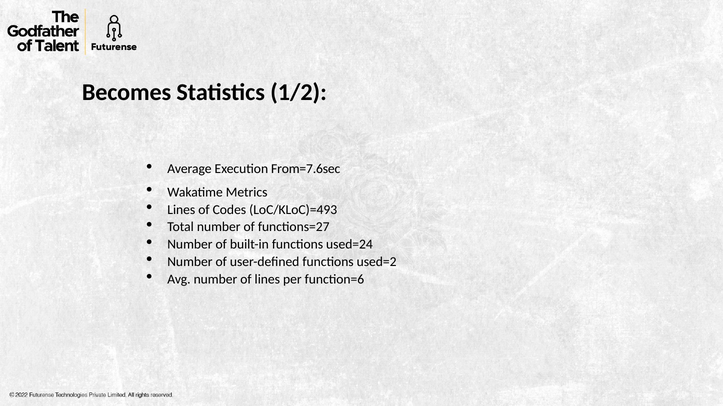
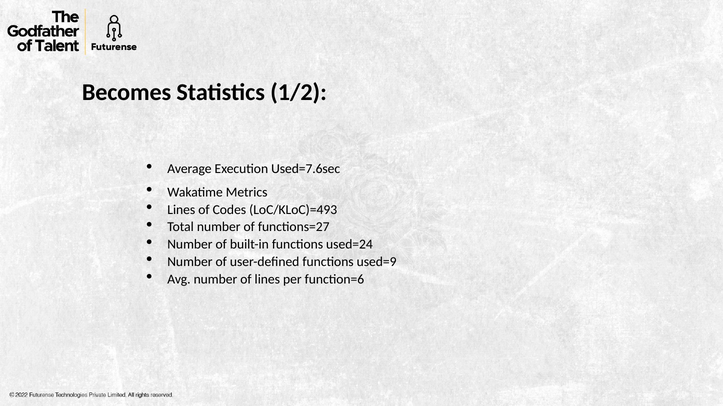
From=7.6sec: From=7.6sec -> Used=7.6sec
used=2: used=2 -> used=9
